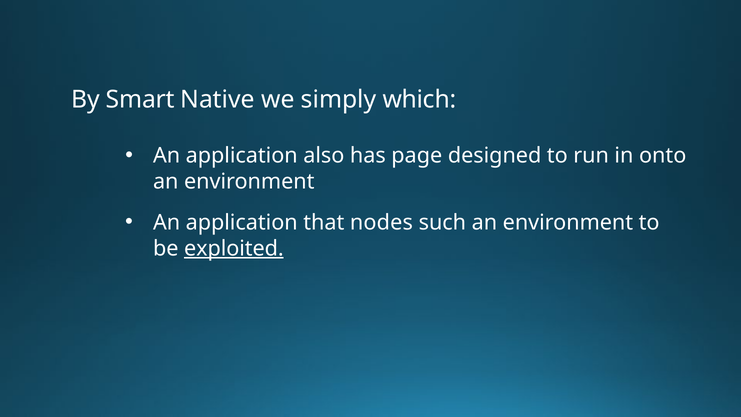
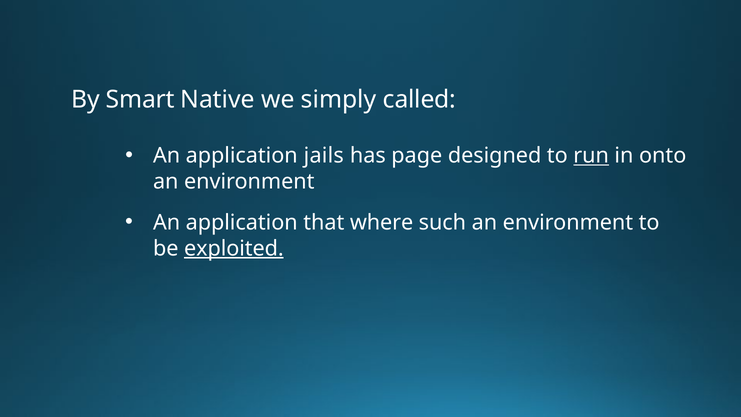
which: which -> called
also: also -> jails
run underline: none -> present
nodes: nodes -> where
